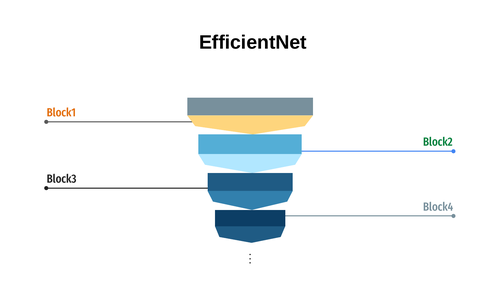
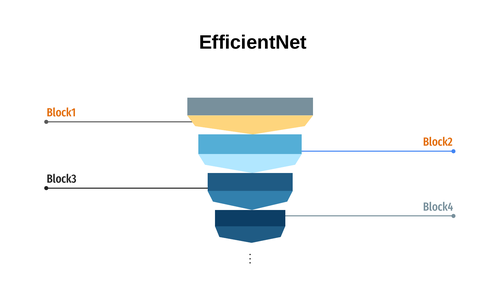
Block2 colour: green -> orange
